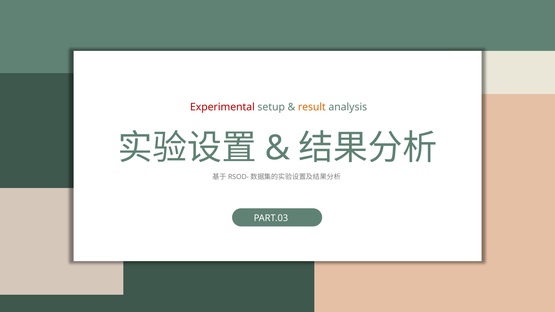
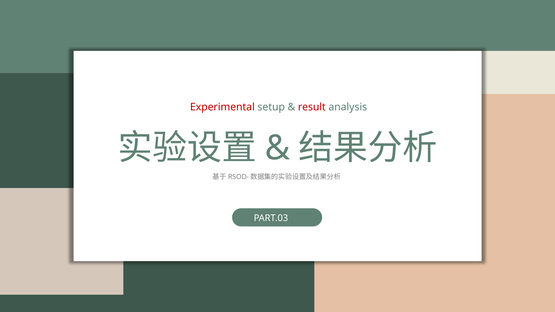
result colour: orange -> red
